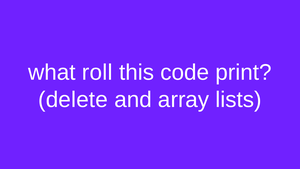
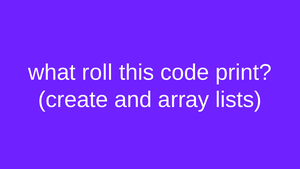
delete: delete -> create
